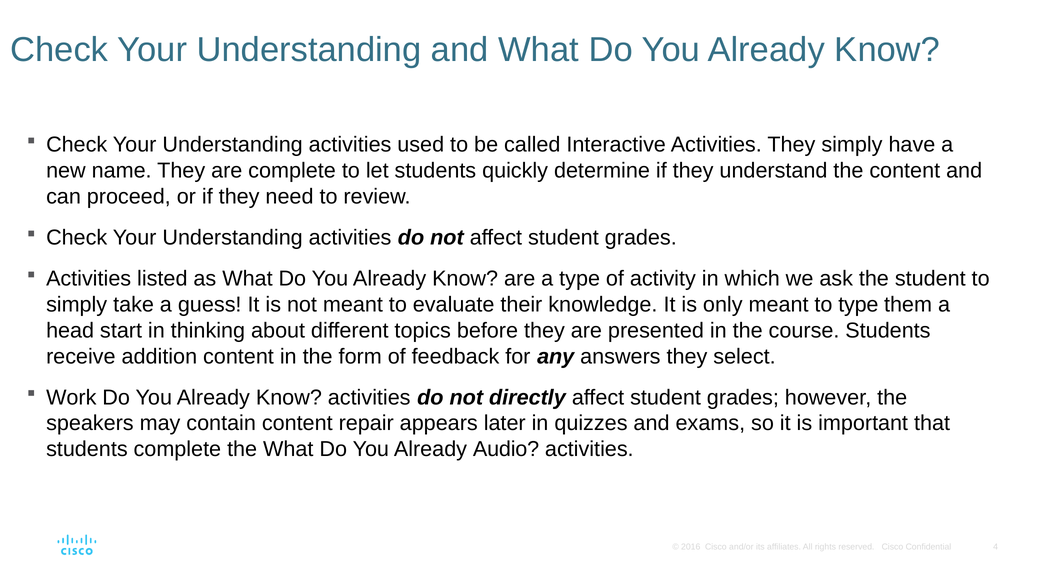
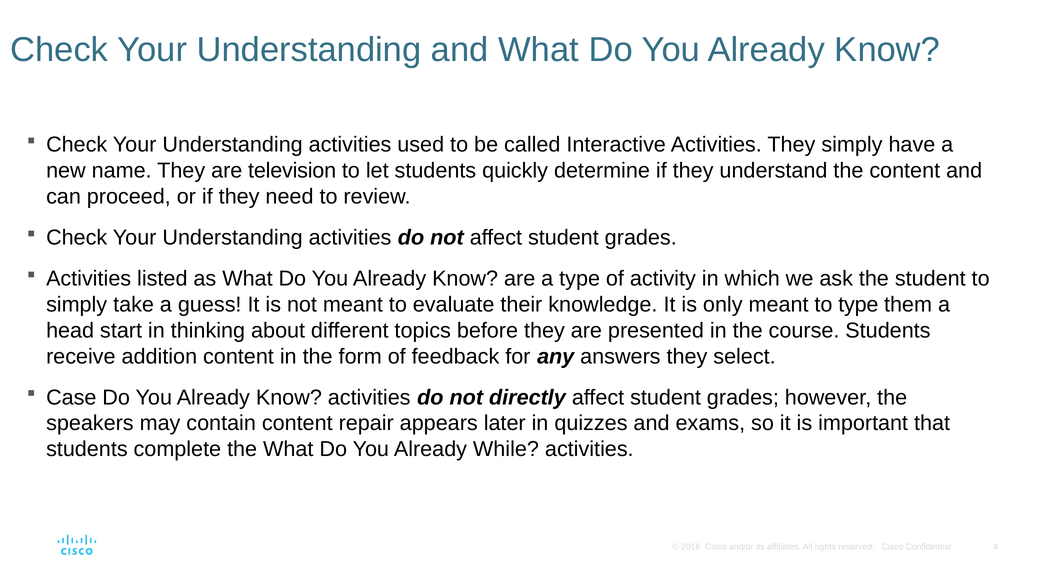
are complete: complete -> television
Work: Work -> Case
Audio: Audio -> While
